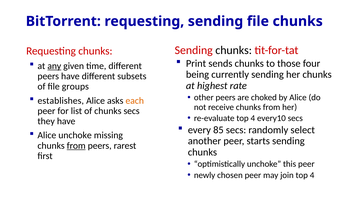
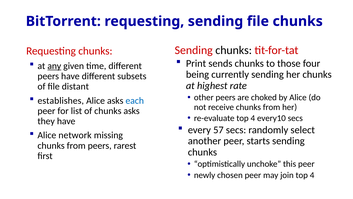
groups: groups -> distant
each colour: orange -> blue
chunks secs: secs -> asks
85: 85 -> 57
Alice unchoke: unchoke -> network
from at (76, 145) underline: present -> none
